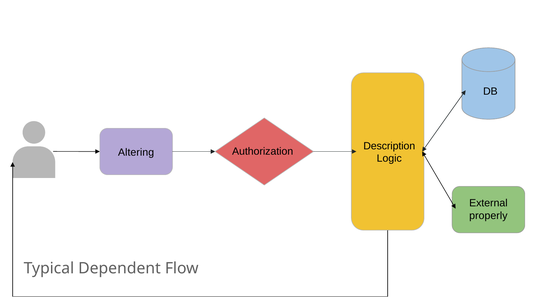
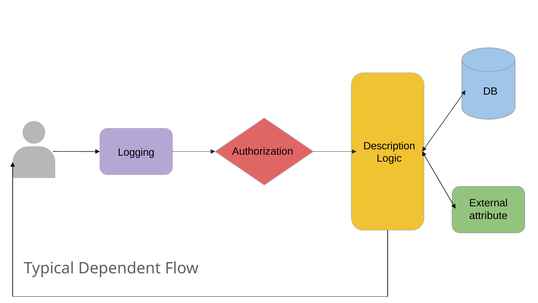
Altering: Altering -> Logging
properly: properly -> attribute
